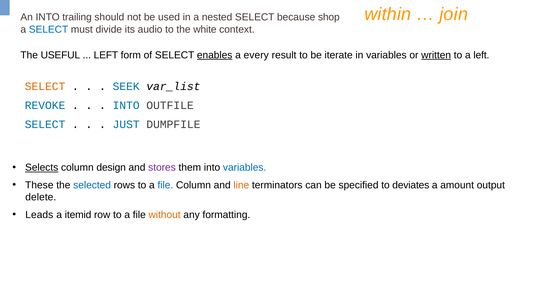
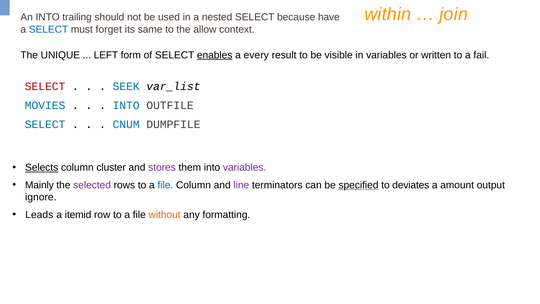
shop: shop -> have
divide: divide -> forget
audio: audio -> same
white: white -> allow
USEFUL: USEFUL -> UNIQUE
iterate: iterate -> visible
written underline: present -> none
a left: left -> fail
SELECT at (45, 86) colour: orange -> red
REVOKE: REVOKE -> MOVIES
JUST: JUST -> CNUM
design: design -> cluster
variables at (245, 167) colour: blue -> purple
These: These -> Mainly
selected colour: blue -> purple
line colour: orange -> purple
specified underline: none -> present
delete: delete -> ignore
